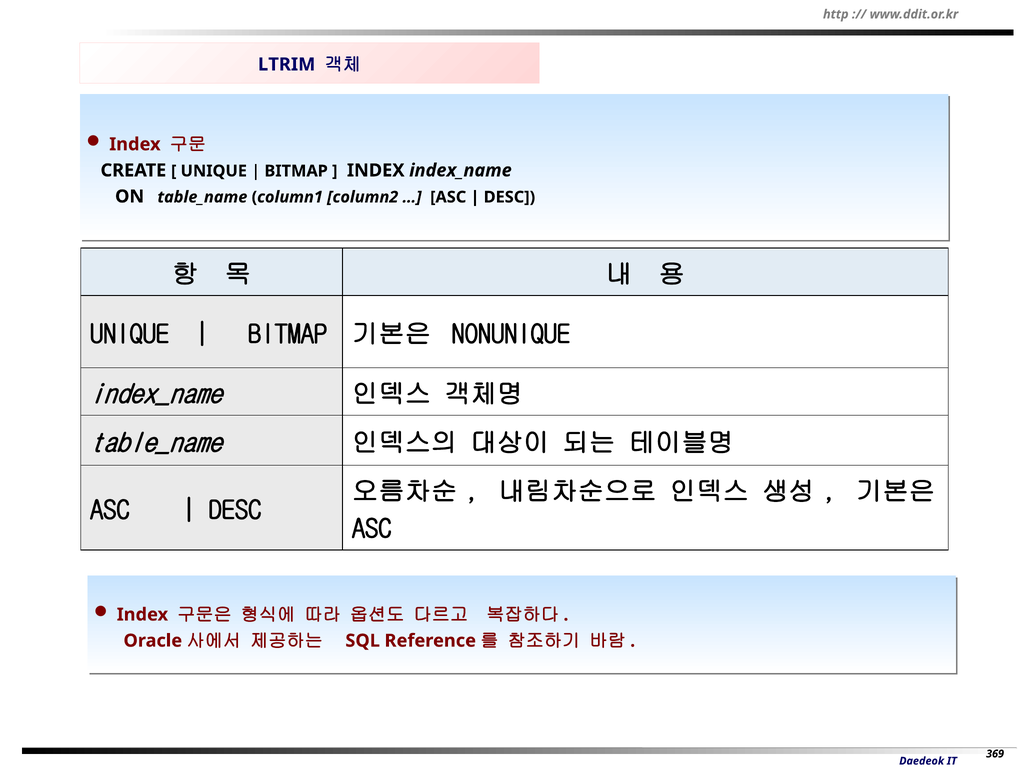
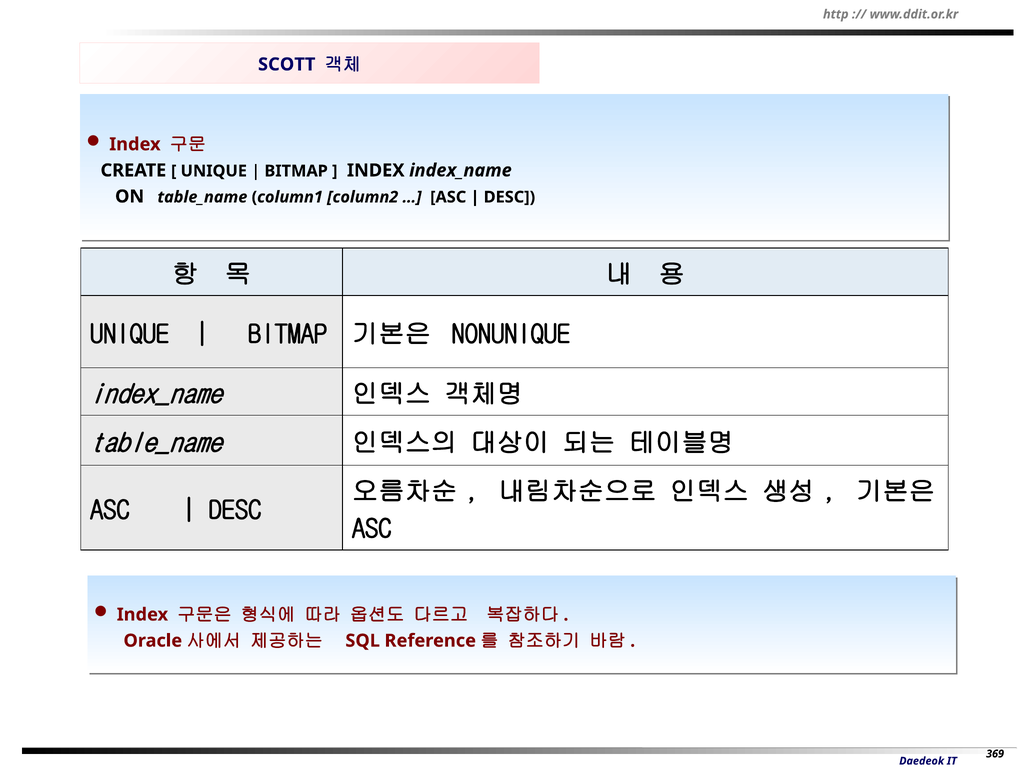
LTRIM: LTRIM -> SCOTT
